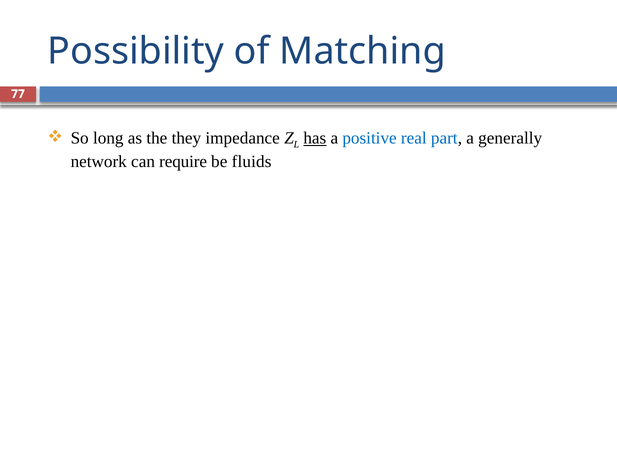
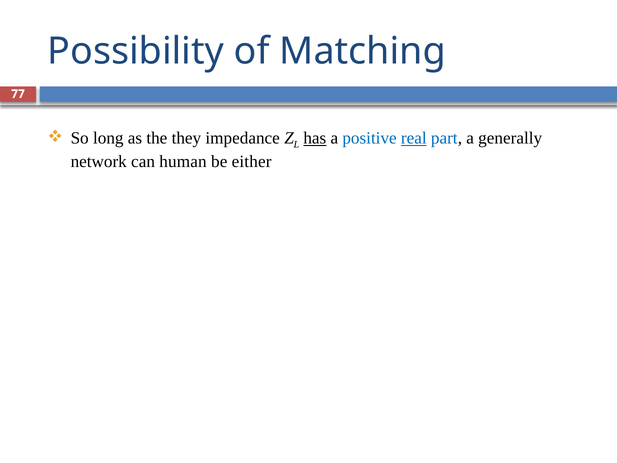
real underline: none -> present
require: require -> human
fluids: fluids -> either
